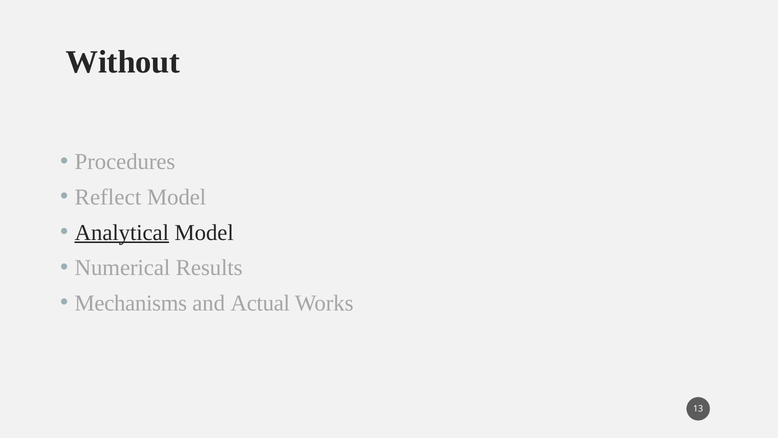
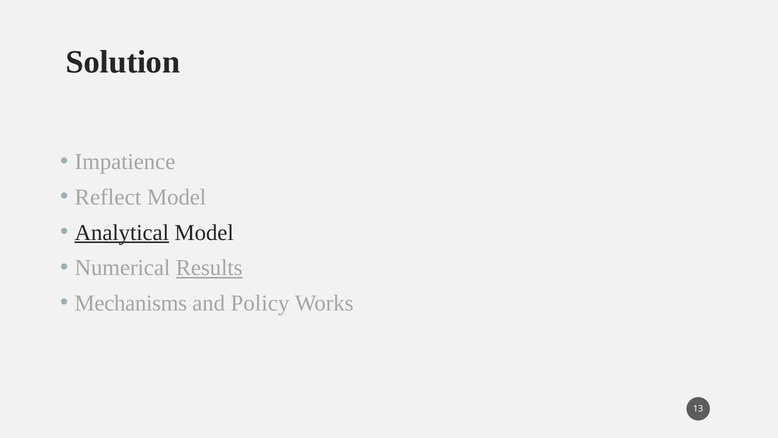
Without: Without -> Solution
Procedures: Procedures -> Impatience
Results underline: none -> present
Actual: Actual -> Policy
